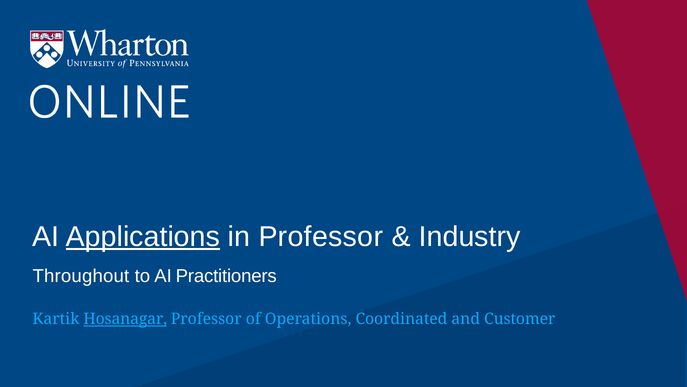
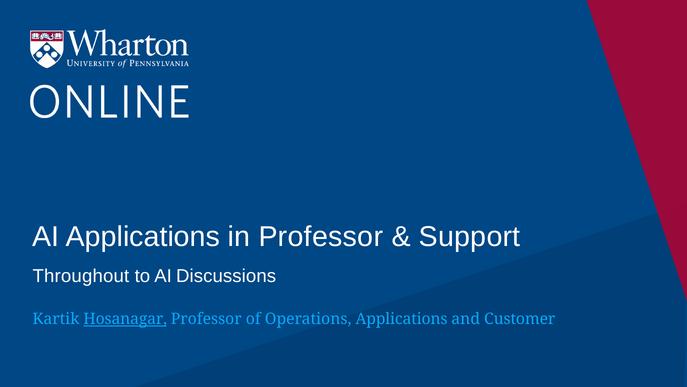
Applications at (143, 236) underline: present -> none
Industry: Industry -> Support
Practitioners: Practitioners -> Discussions
Operations Coordinated: Coordinated -> Applications
